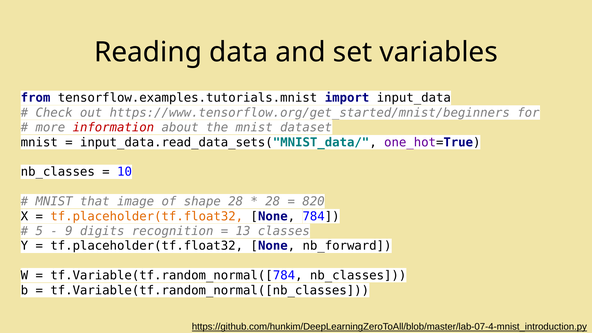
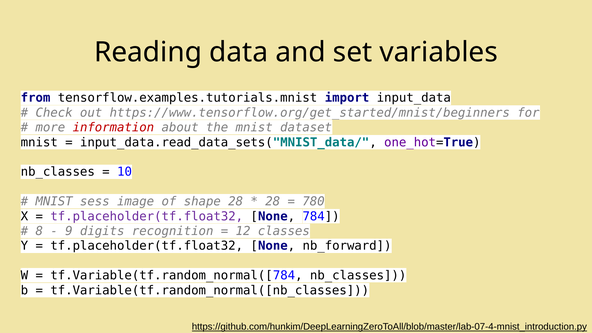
that: that -> sess
820: 820 -> 780
tf.placeholder(tf.float32 at (147, 216) colour: orange -> purple
5: 5 -> 8
13: 13 -> 12
